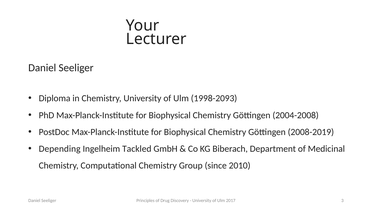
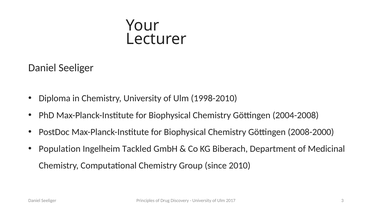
1998-2093: 1998-2093 -> 1998-2010
2008-2019: 2008-2019 -> 2008-2000
Depending: Depending -> Population
